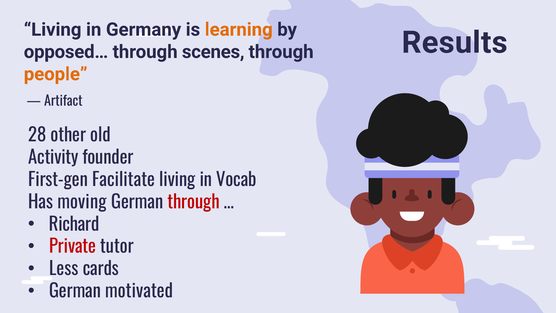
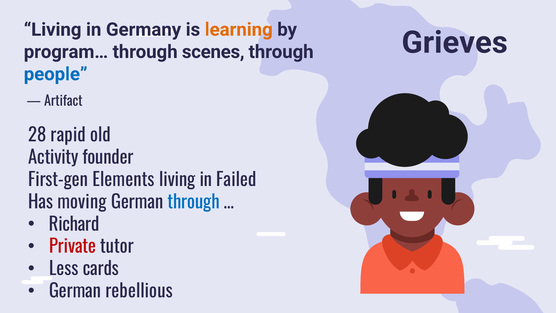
Results: Results -> Grieves
opposed…: opposed… -> program…
people colour: orange -> blue
other: other -> rapid
Facilitate: Facilitate -> Elements
Vocab: Vocab -> Failed
through at (193, 202) colour: red -> blue
motivated: motivated -> rebellious
